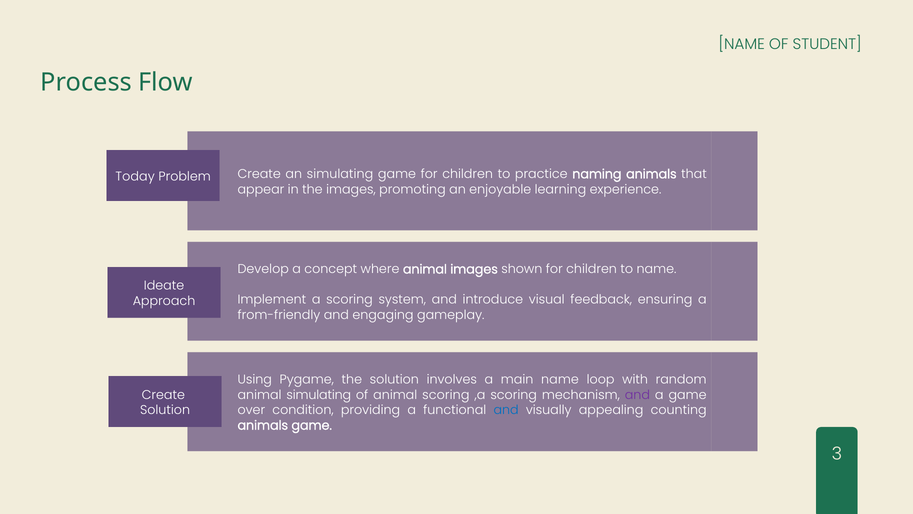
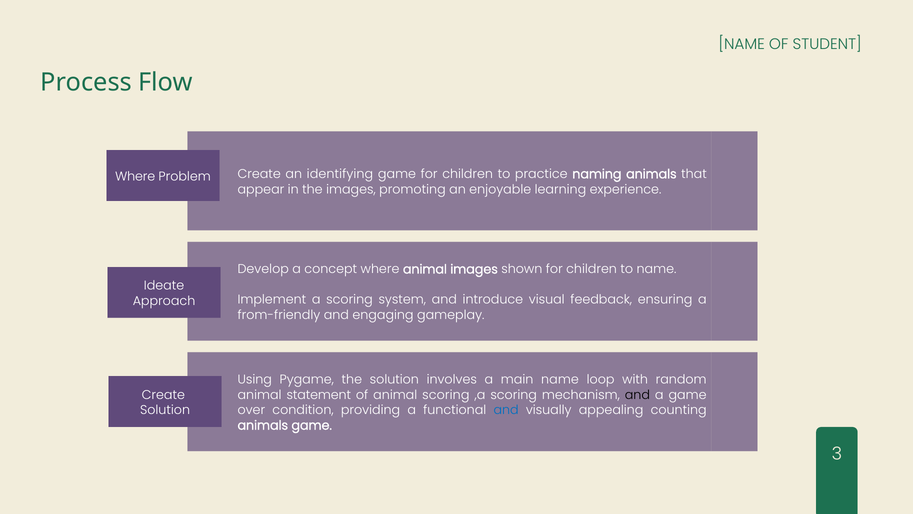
an simulating: simulating -> identifying
Today at (135, 176): Today -> Where
animal simulating: simulating -> statement
and at (637, 395) colour: purple -> black
